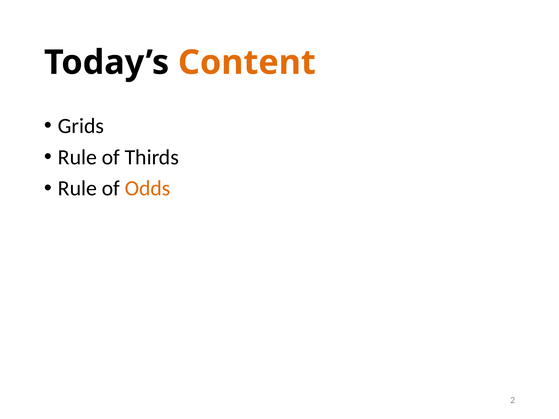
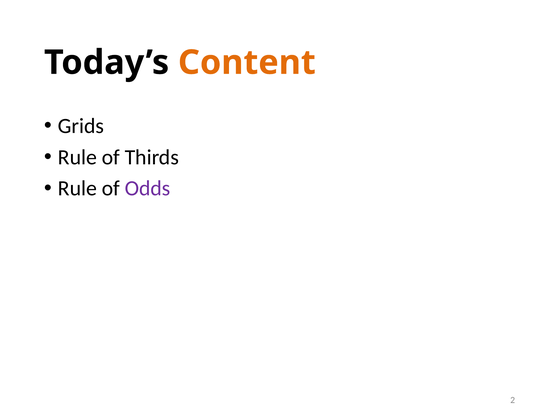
Odds colour: orange -> purple
